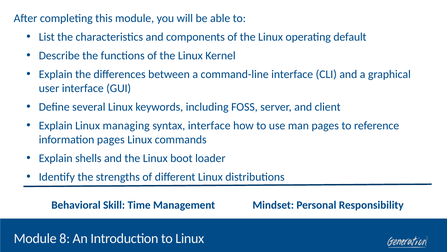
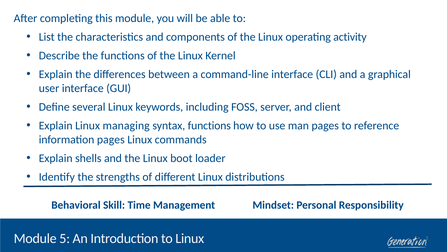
default: default -> activity
syntax interface: interface -> functions
Module 8: 8 -> 5
